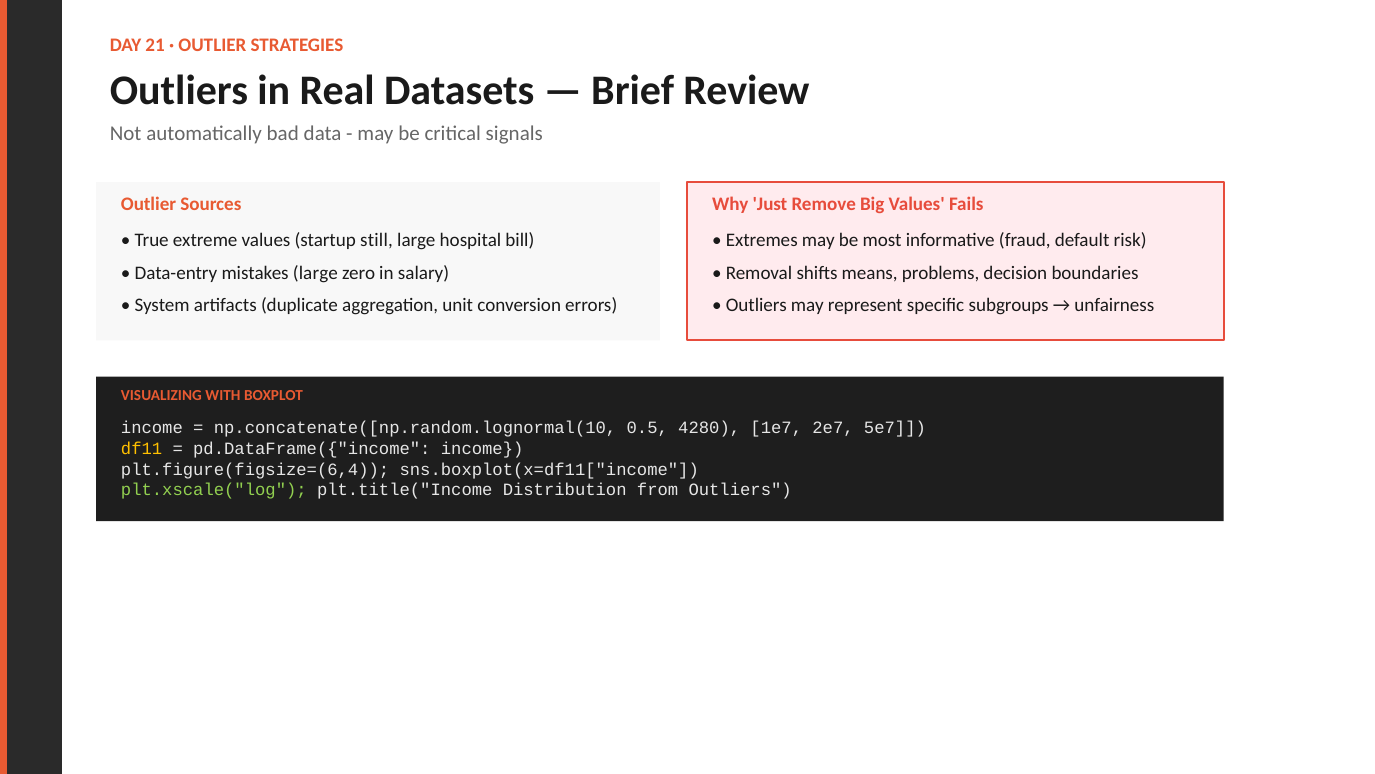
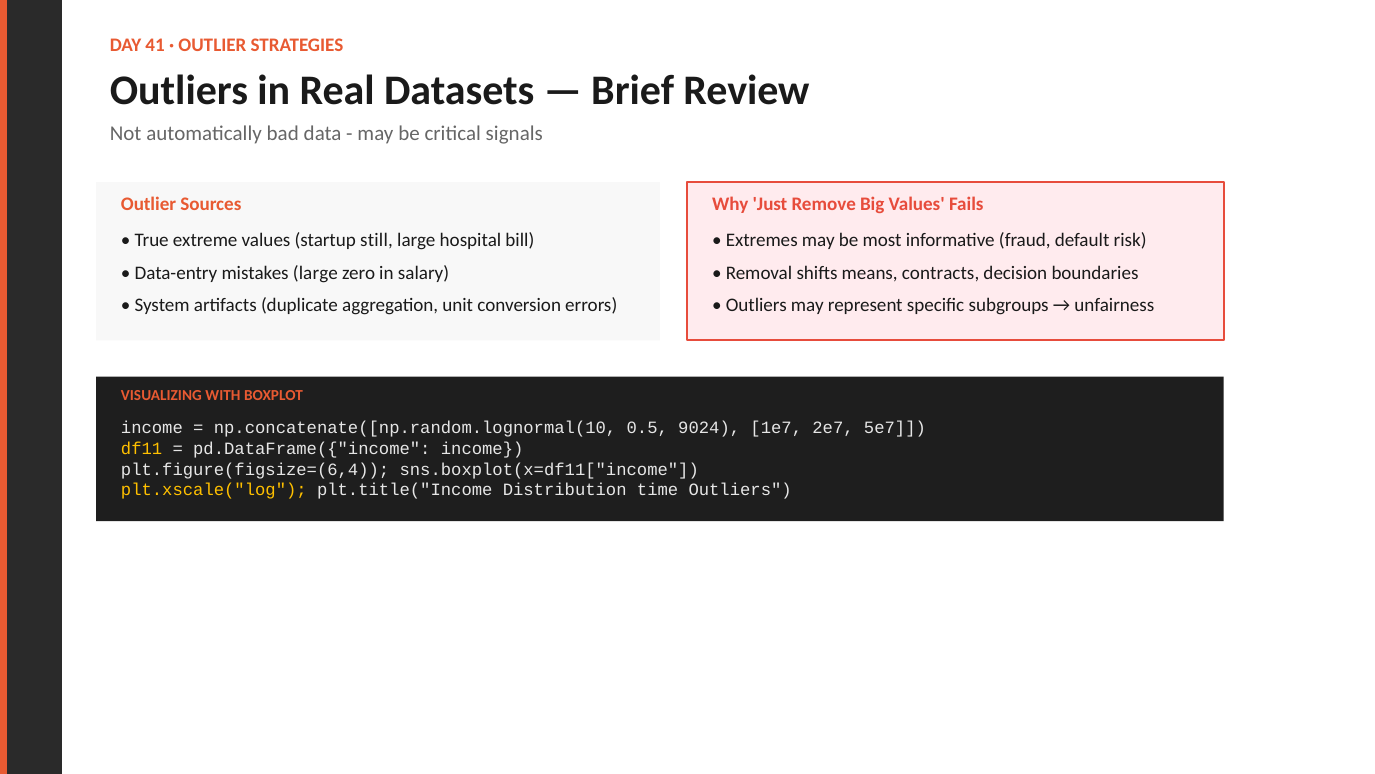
21: 21 -> 41
problems: problems -> contracts
4280: 4280 -> 9024
plt.xscale("log colour: light green -> yellow
from: from -> time
